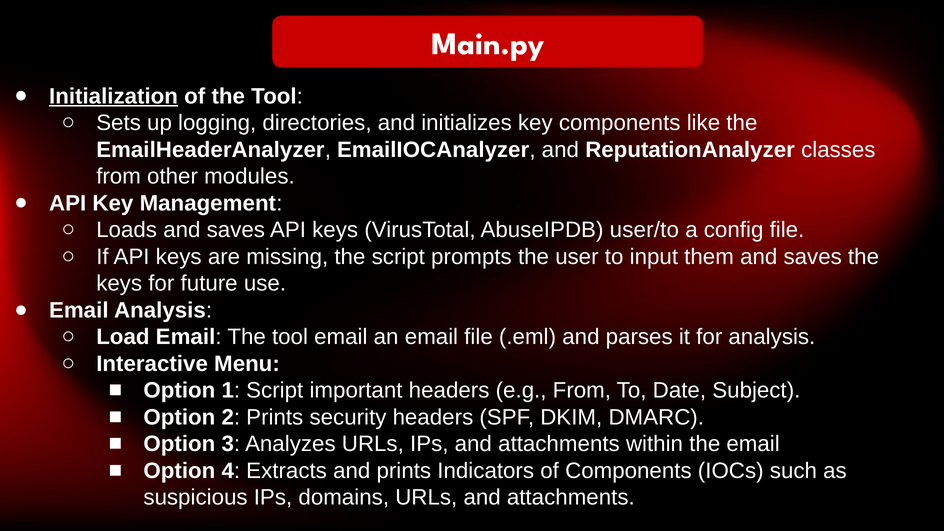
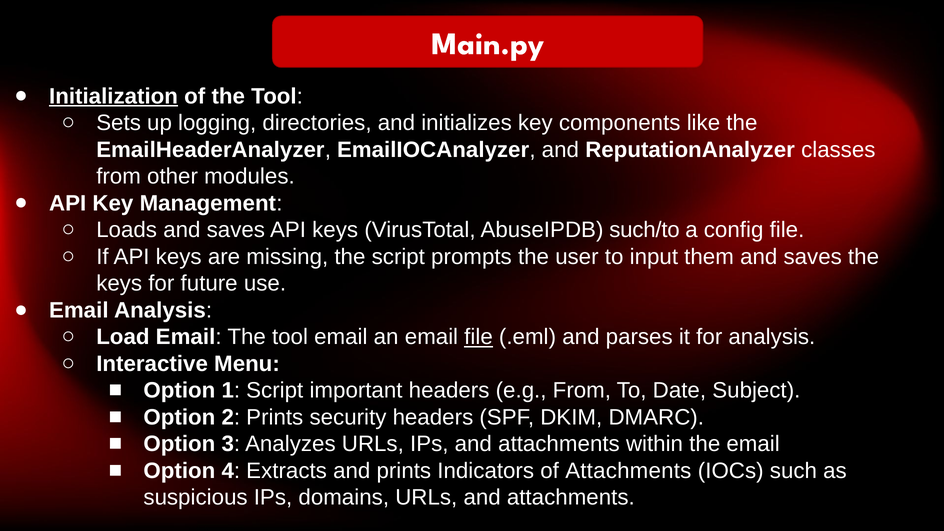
user/to: user/to -> such/to
file at (479, 337) underline: none -> present
of Components: Components -> Attachments
